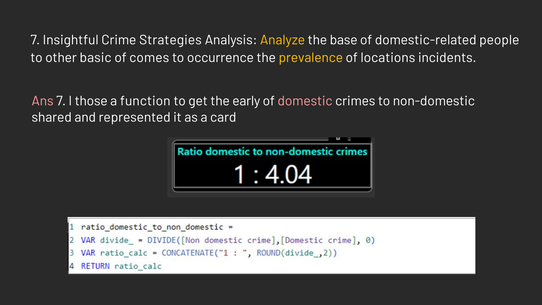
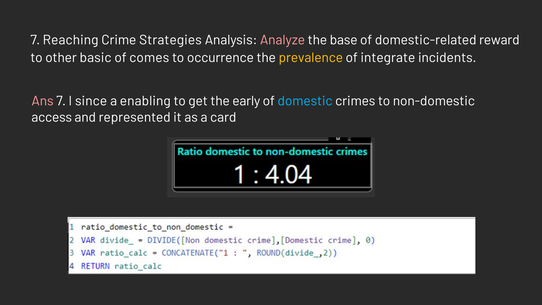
Insightful: Insightful -> Reaching
Analyze colour: yellow -> pink
people: people -> reward
locations: locations -> integrate
those: those -> since
function: function -> enabling
domestic colour: pink -> light blue
shared: shared -> access
